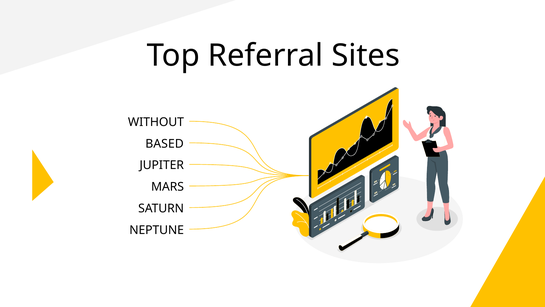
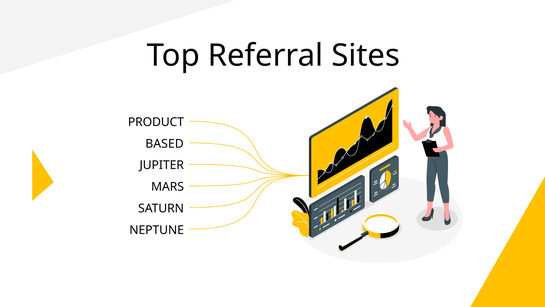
WITHOUT: WITHOUT -> PRODUCT
